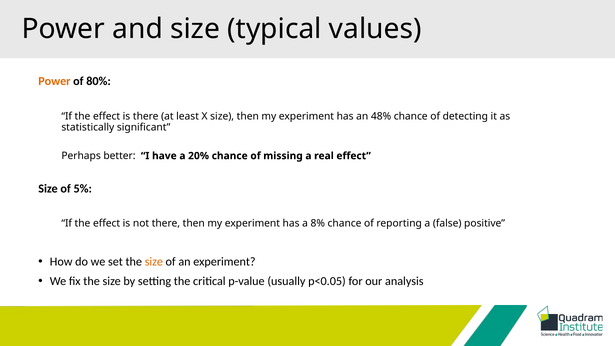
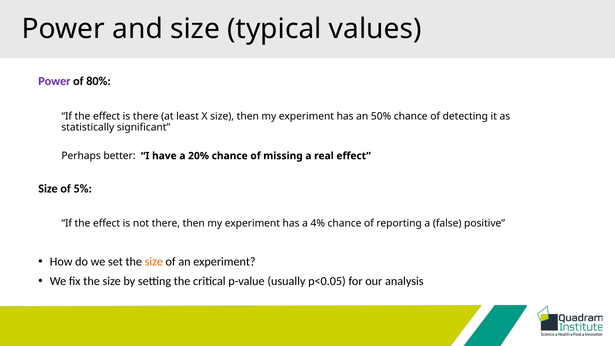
Power at (54, 81) colour: orange -> purple
48%: 48% -> 50%
8%: 8% -> 4%
